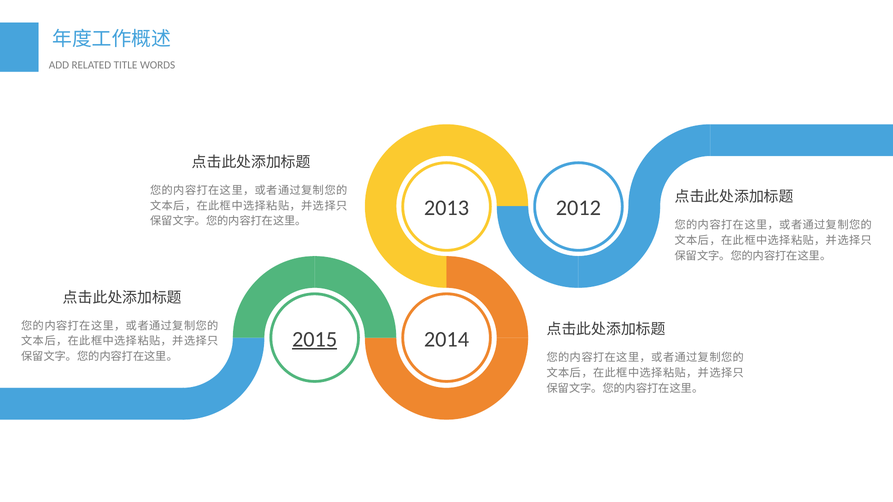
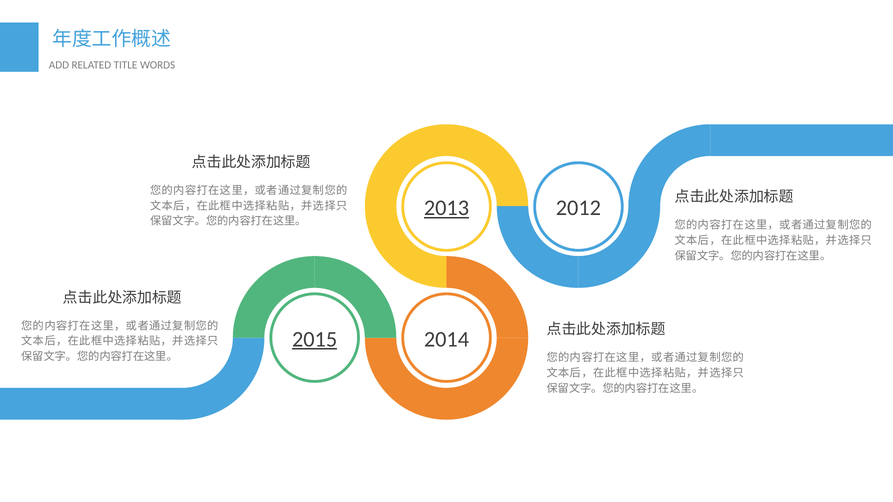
2013 underline: none -> present
